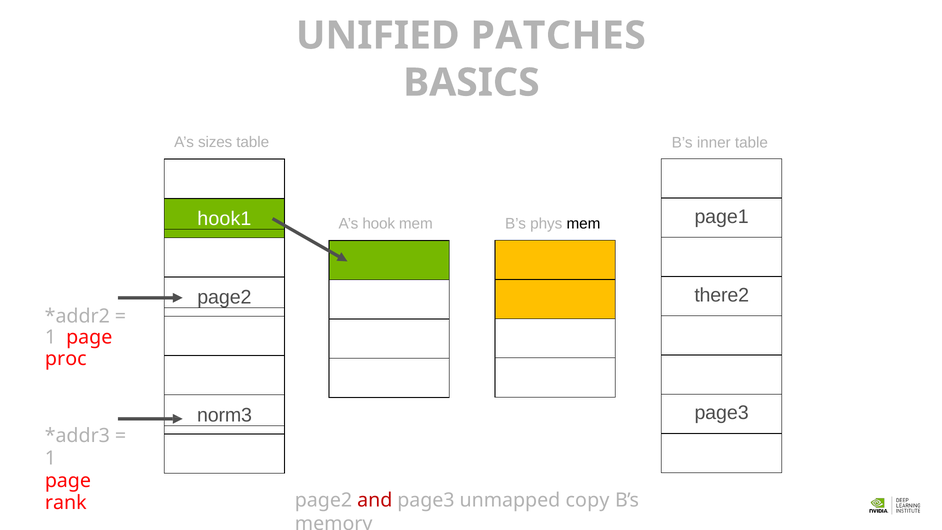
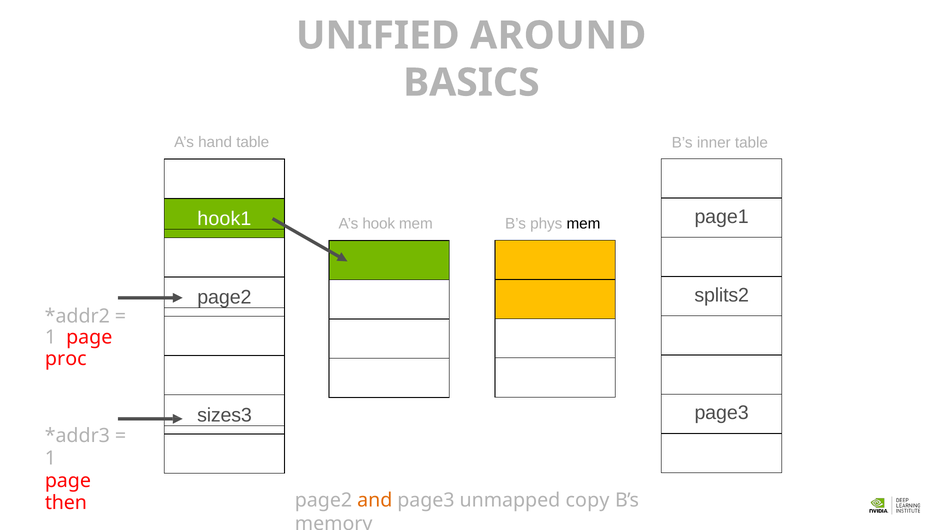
PATCHES: PATCHES -> AROUND
sizes: sizes -> hand
there2: there2 -> splits2
norm3: norm3 -> sizes3
and colour: red -> orange
rank: rank -> then
